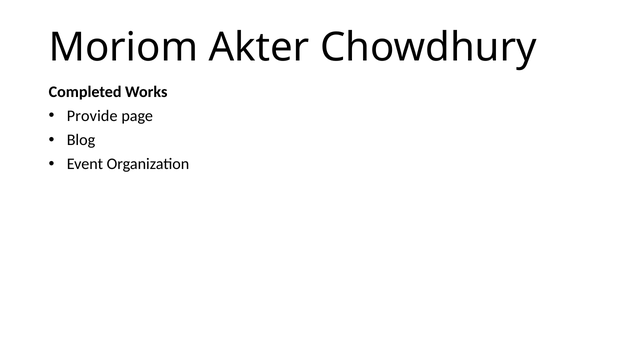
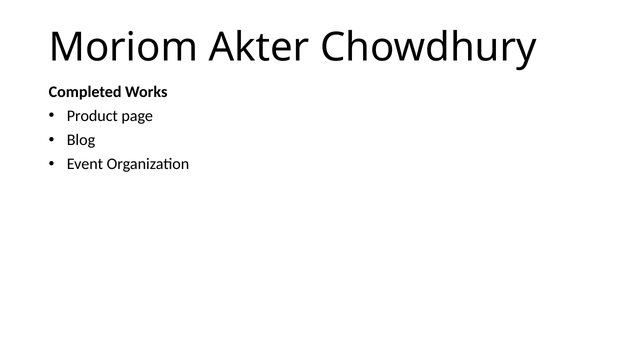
Provide: Provide -> Product
